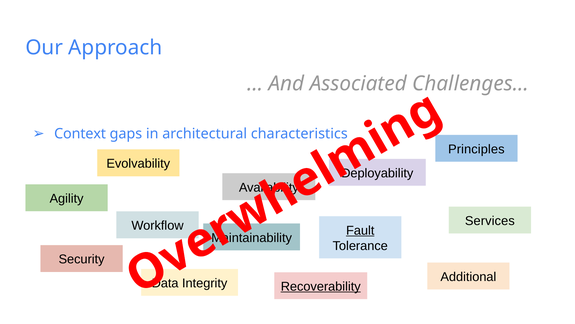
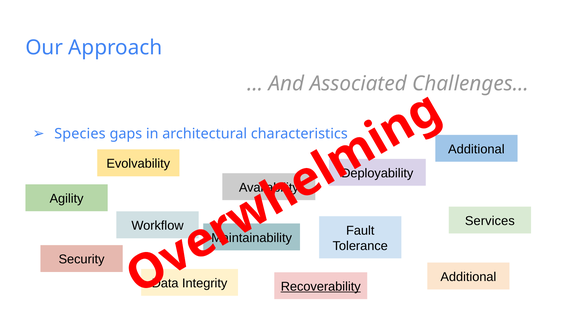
Context: Context -> Species
Principles at (476, 149): Principles -> Additional
Fault underline: present -> none
